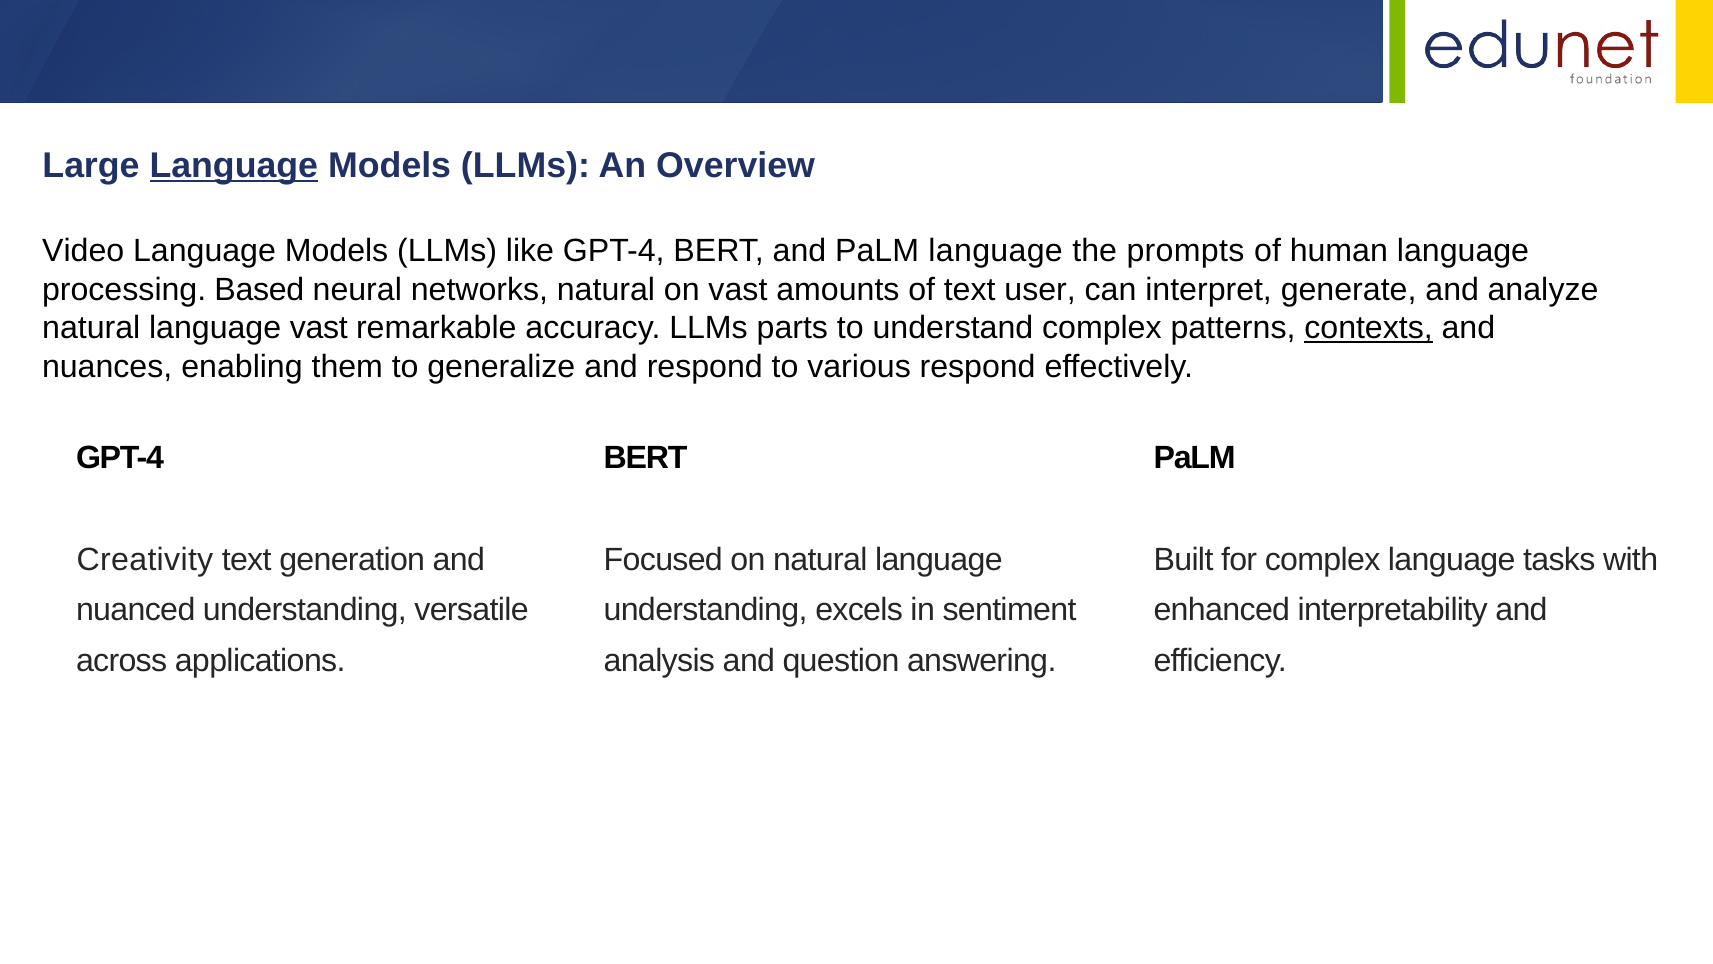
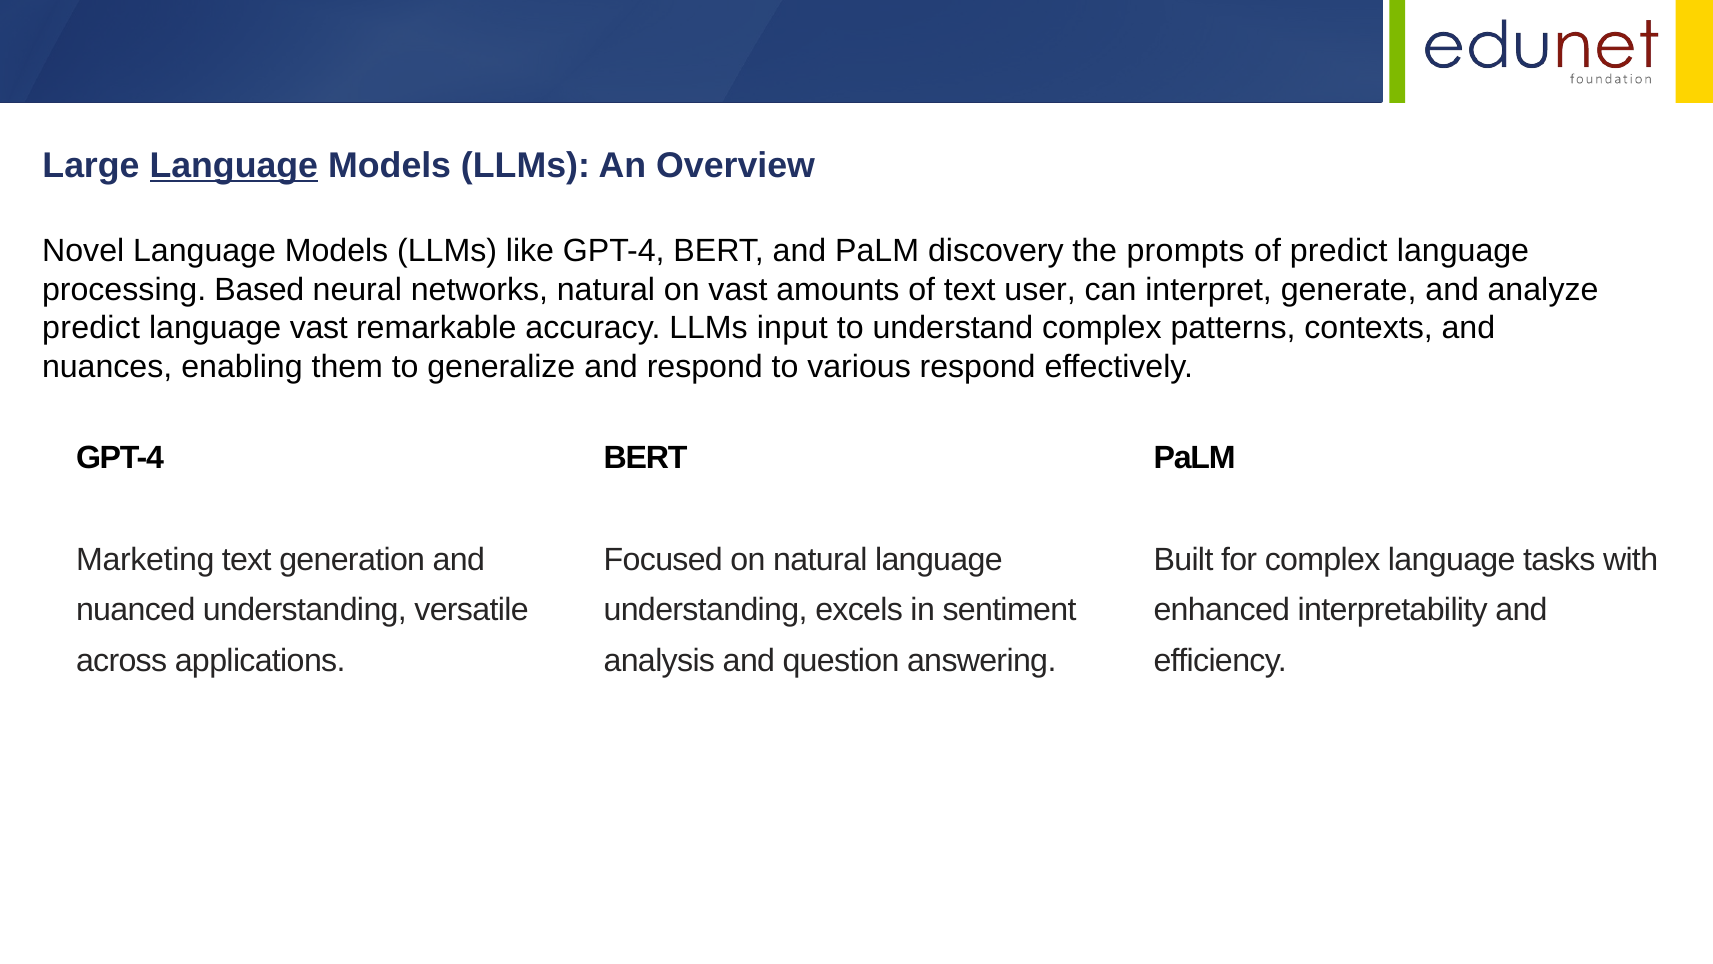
Video: Video -> Novel
PaLM language: language -> discovery
of human: human -> predict
natural at (91, 328): natural -> predict
parts: parts -> input
contexts underline: present -> none
Creativity: Creativity -> Marketing
